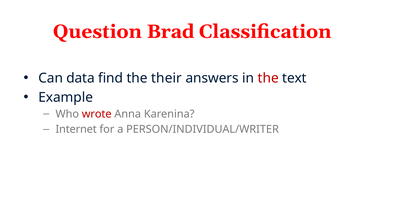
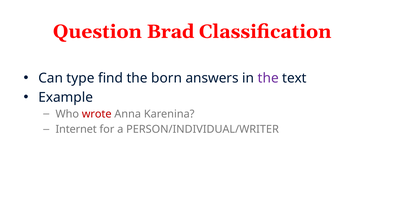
data: data -> type
their: their -> born
the at (268, 78) colour: red -> purple
